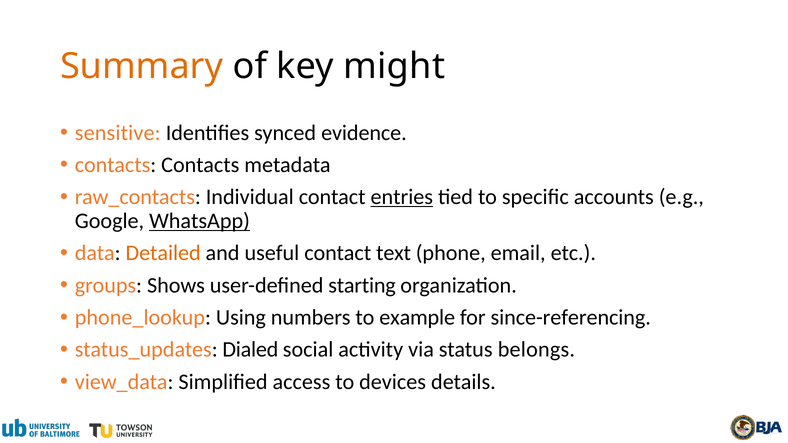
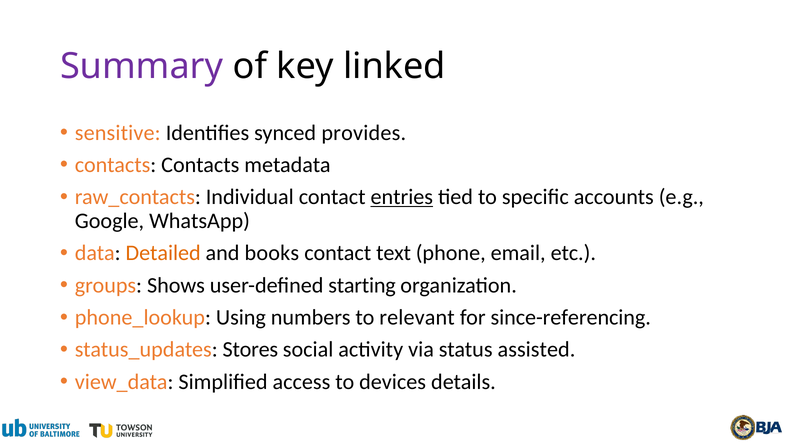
Summary colour: orange -> purple
might: might -> linked
evidence: evidence -> provides
WhatsApp underline: present -> none
useful: useful -> books
example: example -> relevant
Dialed: Dialed -> Stores
belongs: belongs -> assisted
